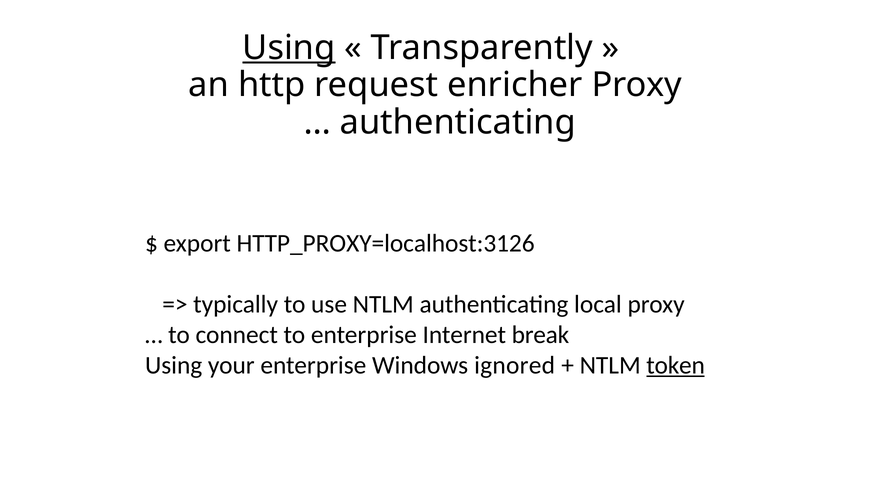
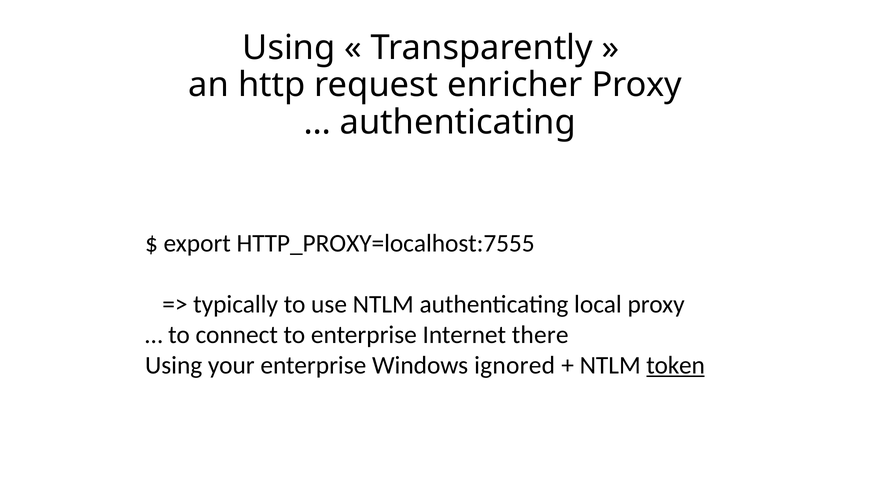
Using at (289, 48) underline: present -> none
HTTP_PROXY=localhost:3126: HTTP_PROXY=localhost:3126 -> HTTP_PROXY=localhost:7555
break: break -> there
